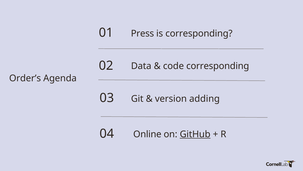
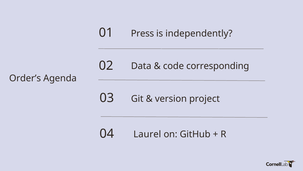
is corresponding: corresponding -> independently
adding: adding -> project
Online: Online -> Laurel
GitHub underline: present -> none
